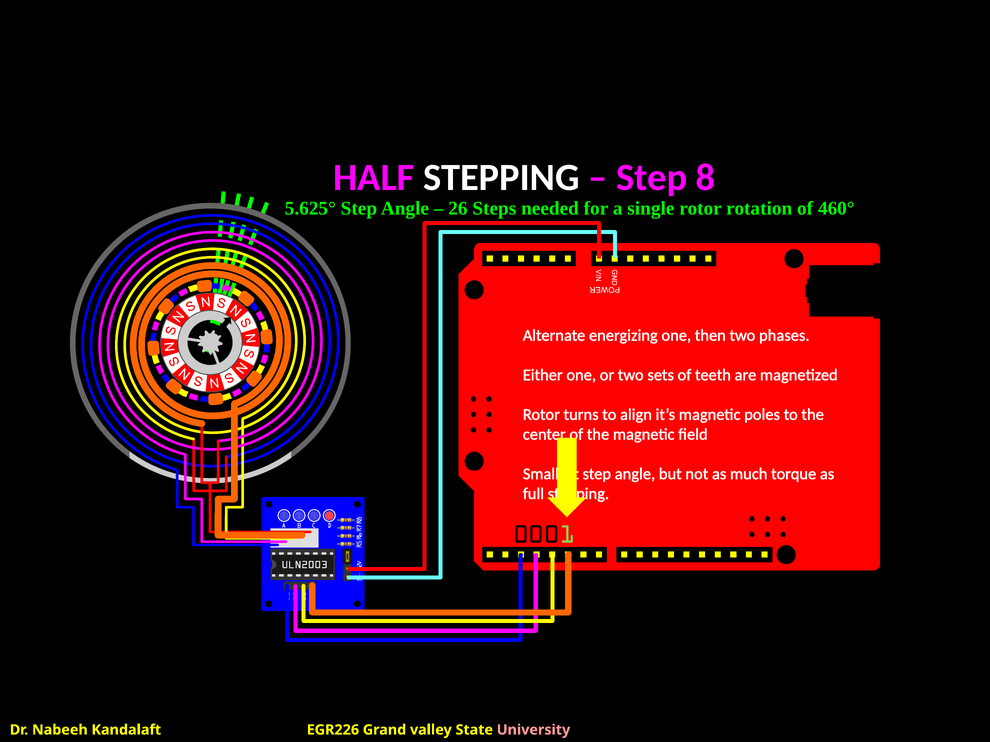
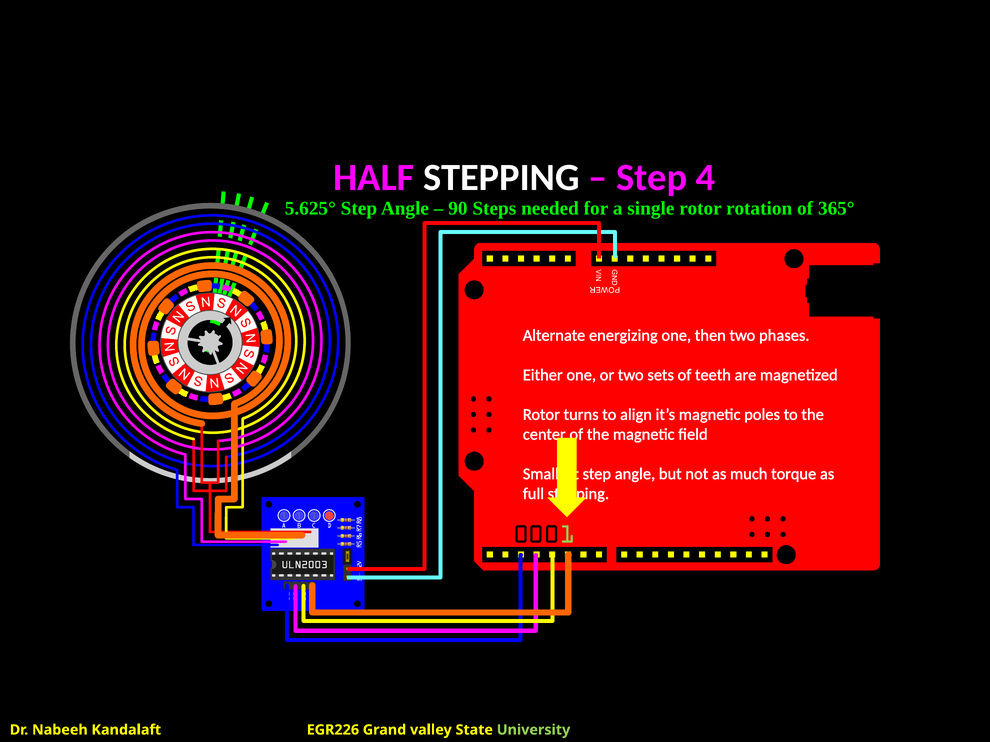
8: 8 -> 4
26: 26 -> 90
460°: 460° -> 365°
University colour: pink -> light green
